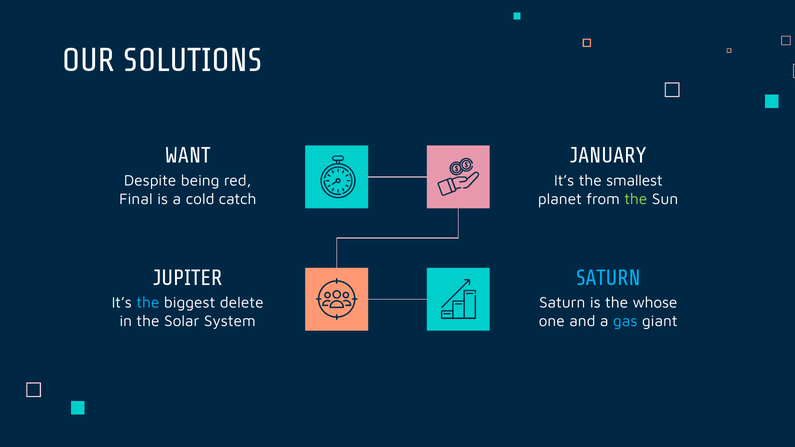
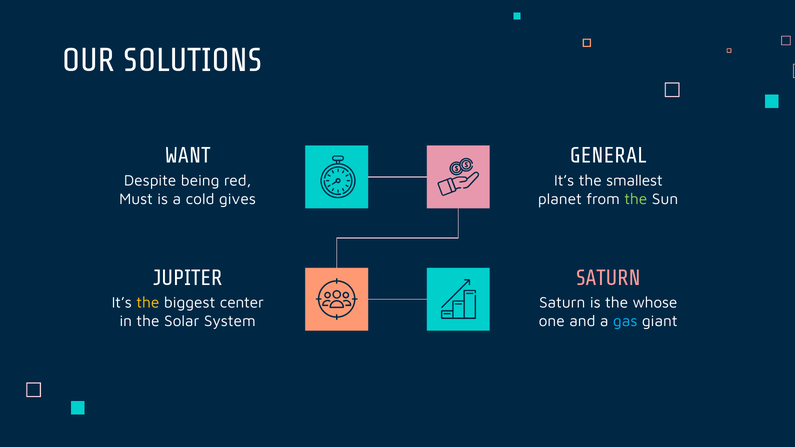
JANUARY: JANUARY -> GENERAL
Final: Final -> Must
catch: catch -> gives
SATURN at (608, 278) colour: light blue -> pink
the at (148, 303) colour: light blue -> yellow
delete: delete -> center
